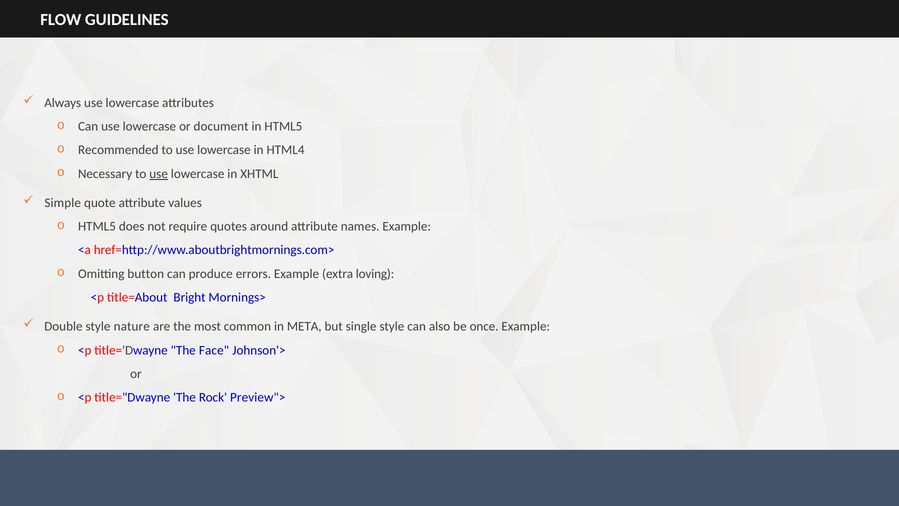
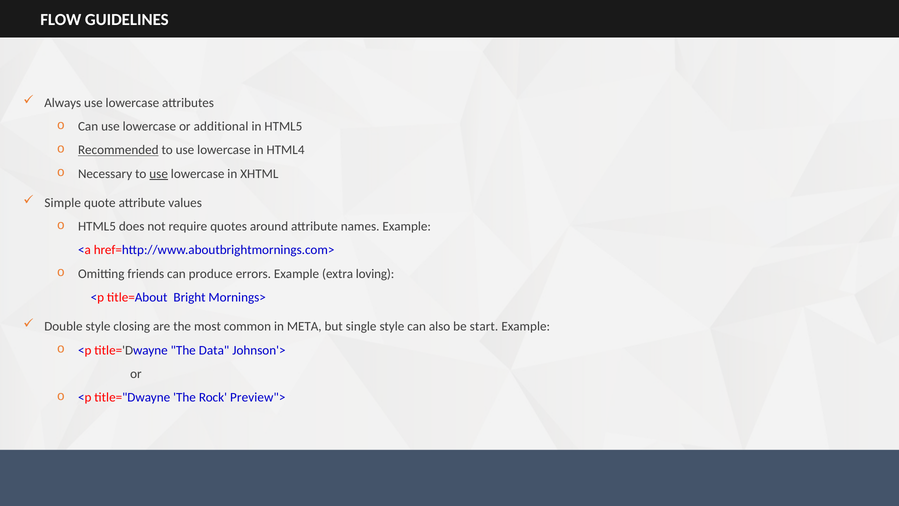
document: document -> additional
Recommended underline: none -> present
button: button -> friends
nature: nature -> closing
once: once -> start
Face: Face -> Data
